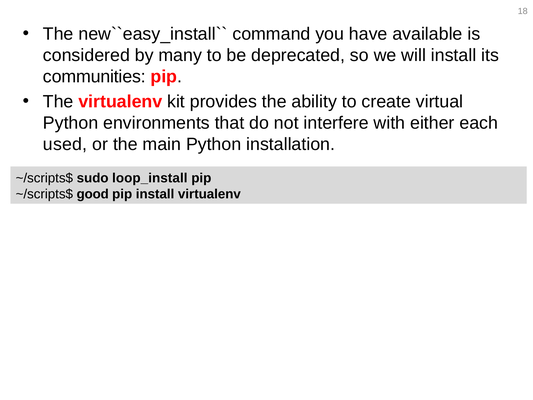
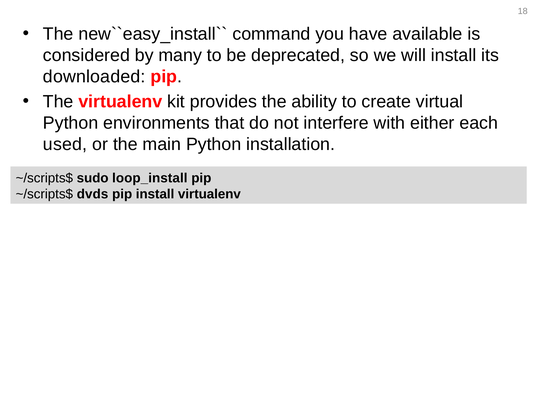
communities: communities -> downloaded
good: good -> dvds
